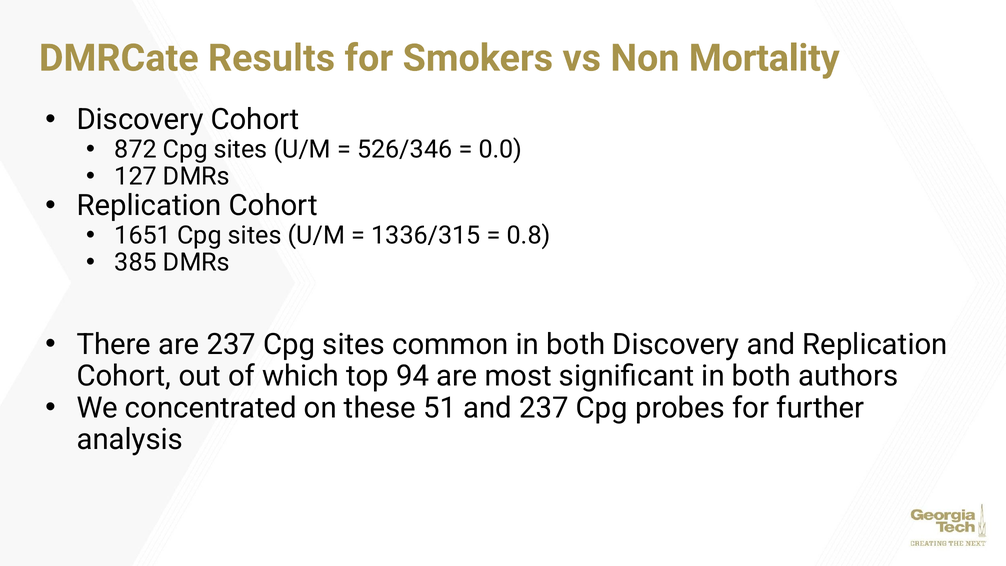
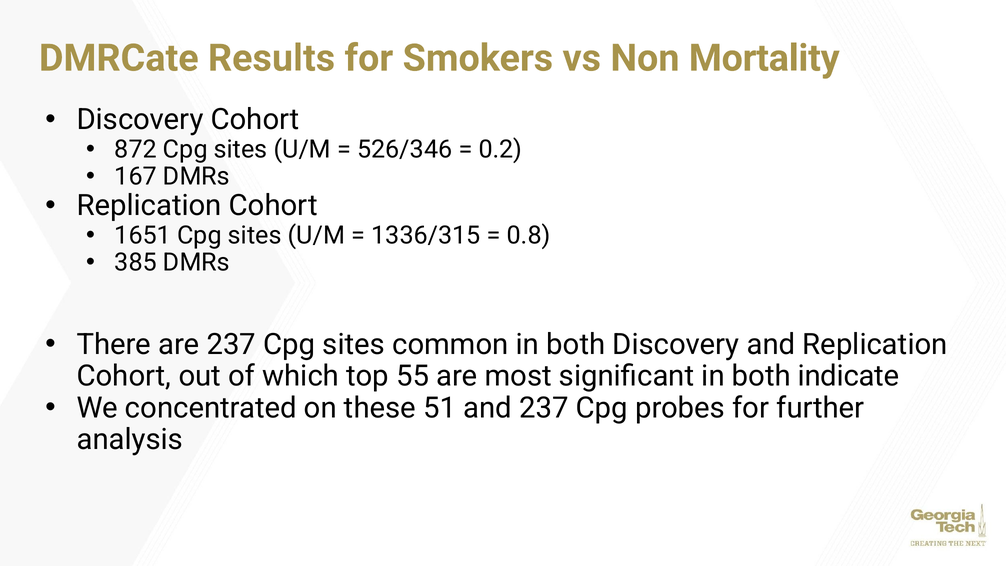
0.0: 0.0 -> 0.2
127: 127 -> 167
94: 94 -> 55
authors: authors -> indicate
